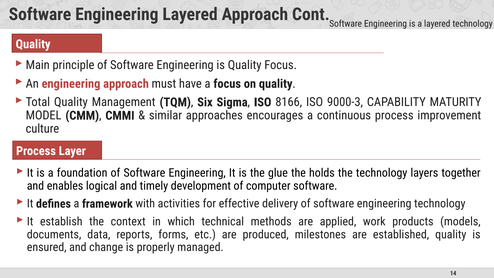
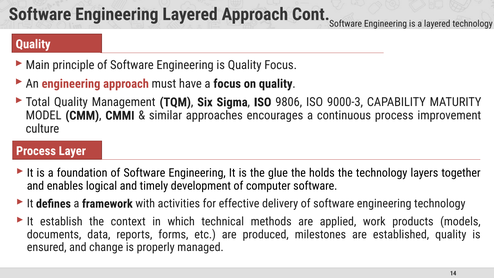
8166: 8166 -> 9806
